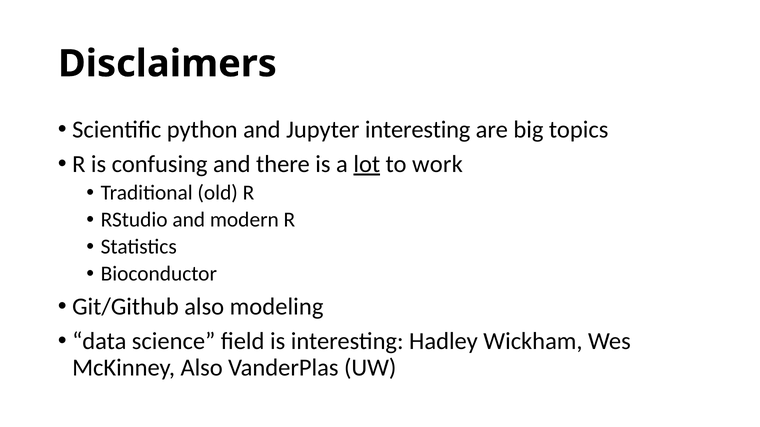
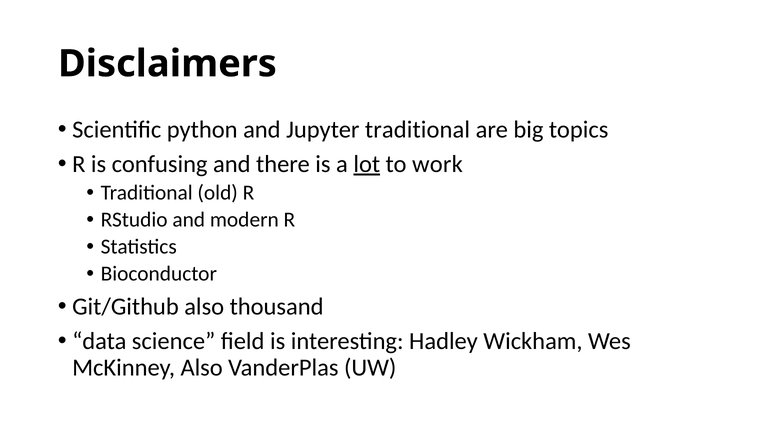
Jupyter interesting: interesting -> traditional
modeling: modeling -> thousand
